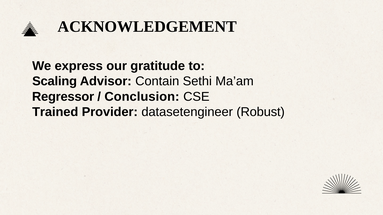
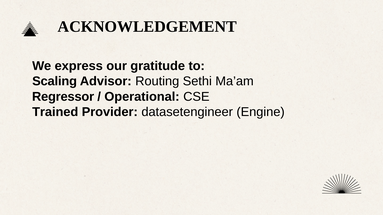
Contain: Contain -> Routing
Conclusion: Conclusion -> Operational
Robust: Robust -> Engine
